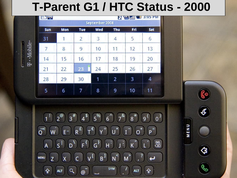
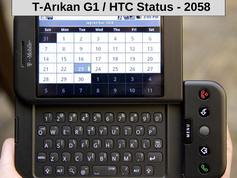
T-Parent: T-Parent -> T-Arıkan
2000: 2000 -> 2058
